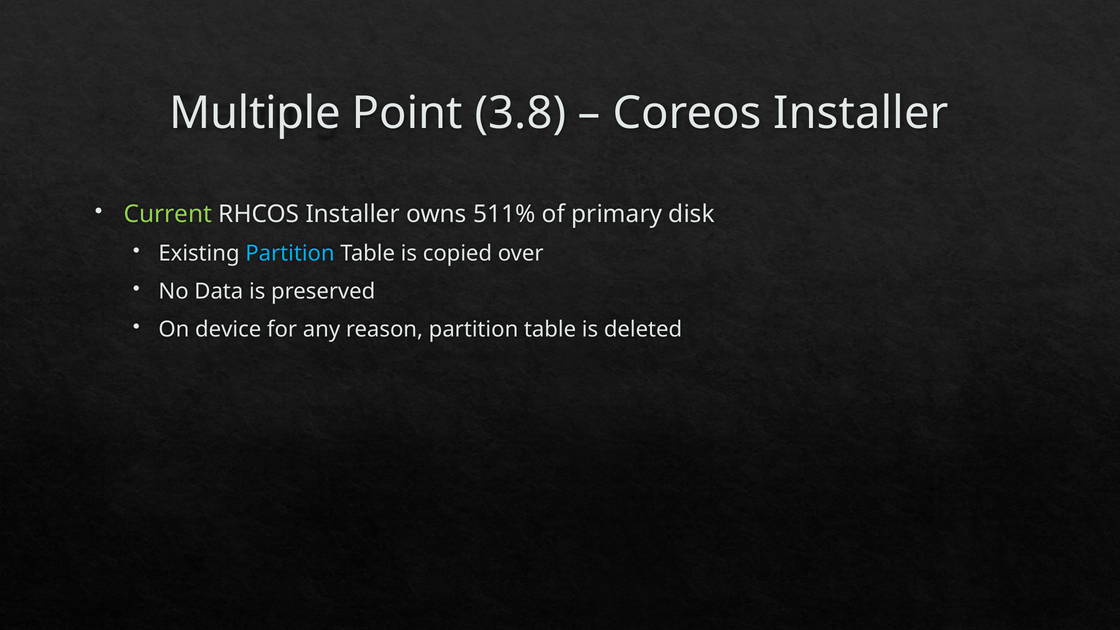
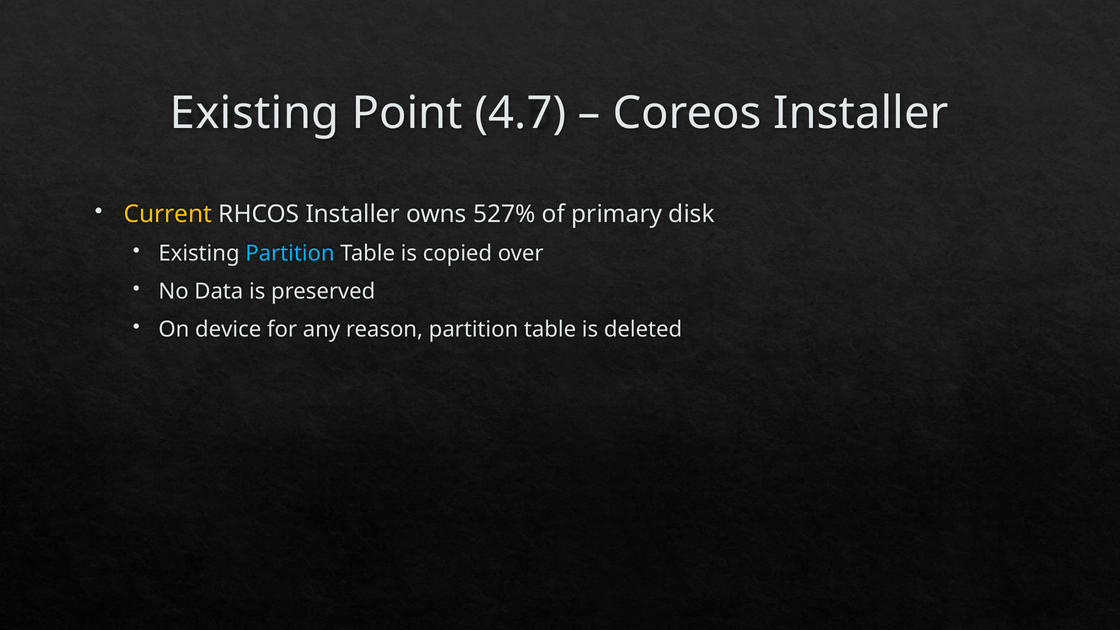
Multiple at (255, 113): Multiple -> Existing
3.8: 3.8 -> 4.7
Current colour: light green -> yellow
511%: 511% -> 527%
